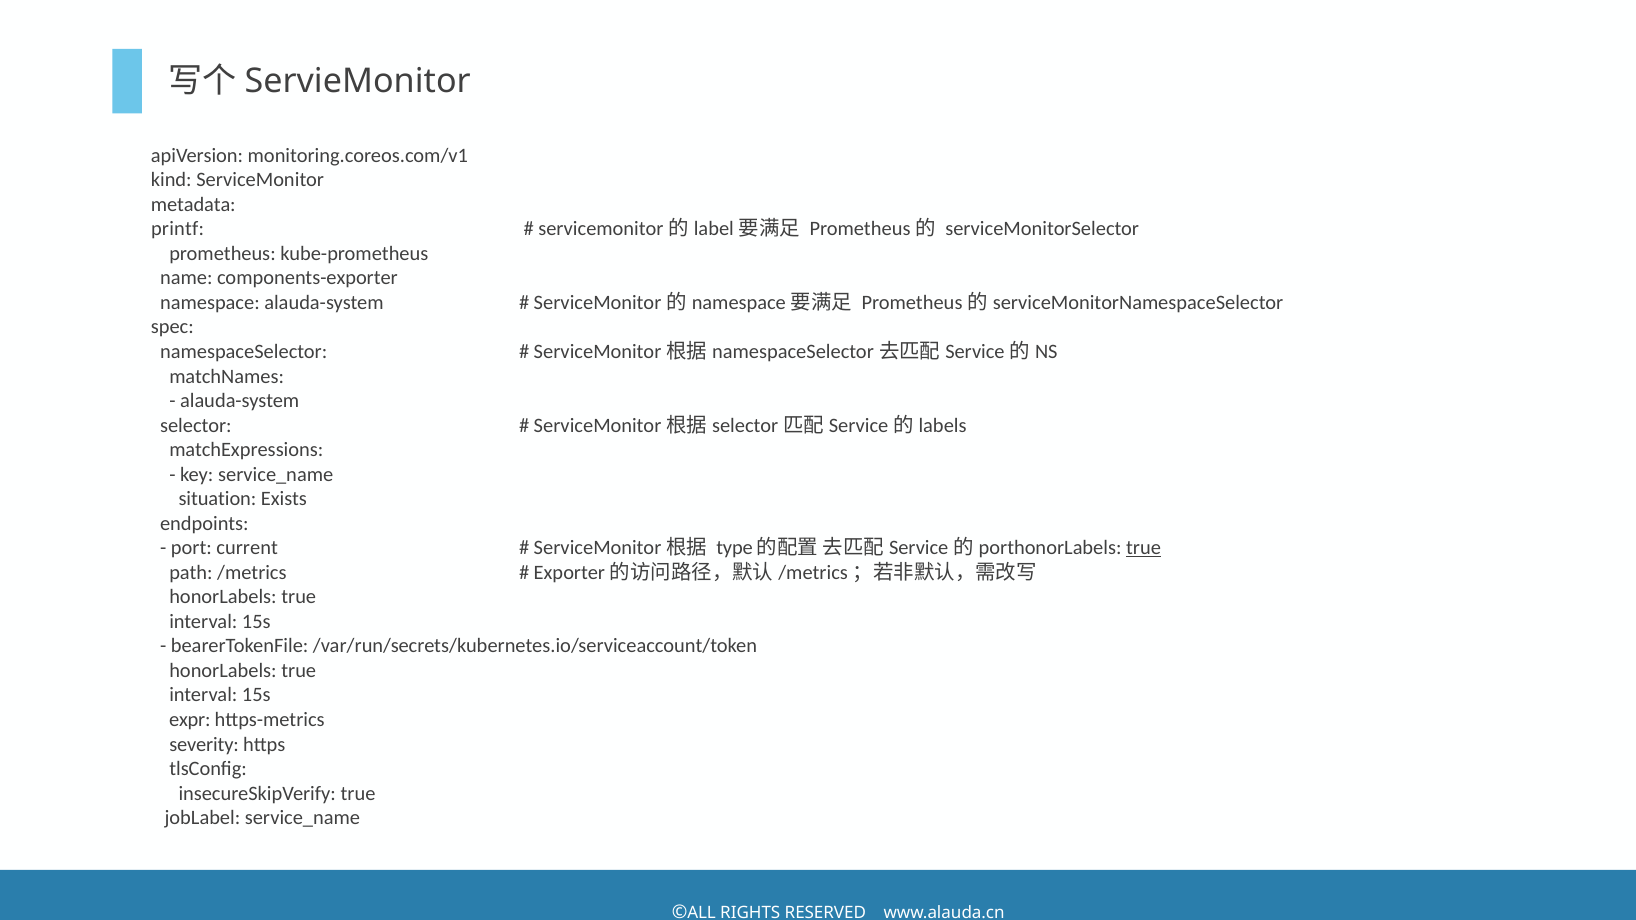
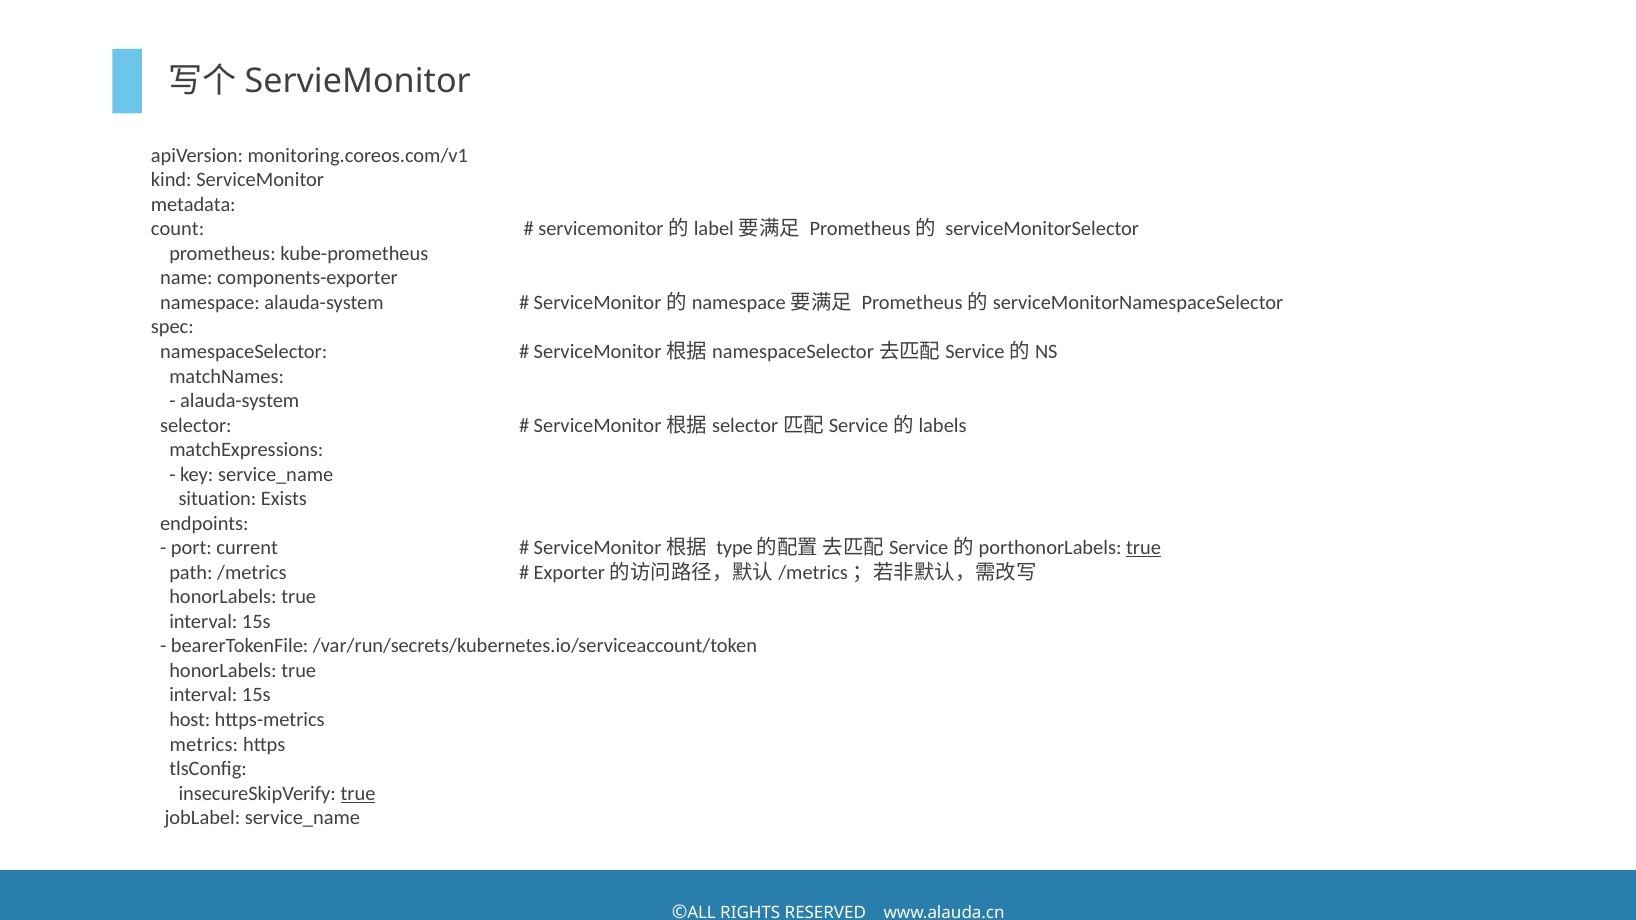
printf: printf -> count
expr: expr -> host
severity: severity -> metrics
true at (358, 794) underline: none -> present
